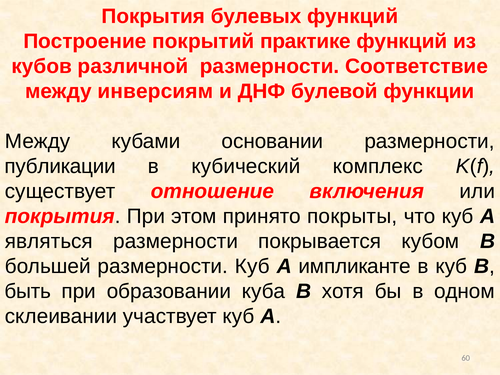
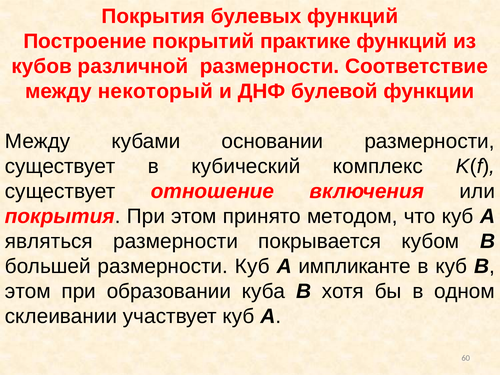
инверсиям: инверсиям -> некоторый
публикации at (60, 166): публикации -> существует
покрыты: покрыты -> методом
быть at (28, 291): быть -> этом
